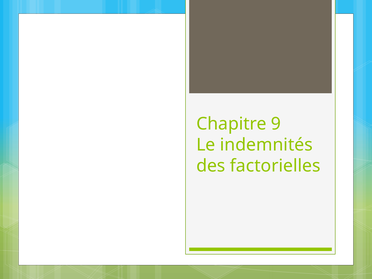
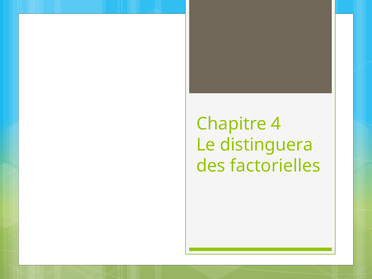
9: 9 -> 4
indemnités: indemnités -> distinguera
